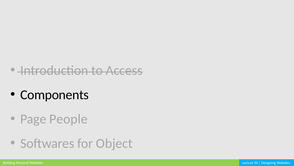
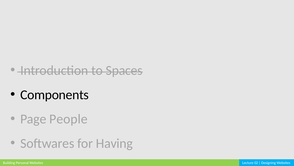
Access: Access -> Spaces
Object: Object -> Having
